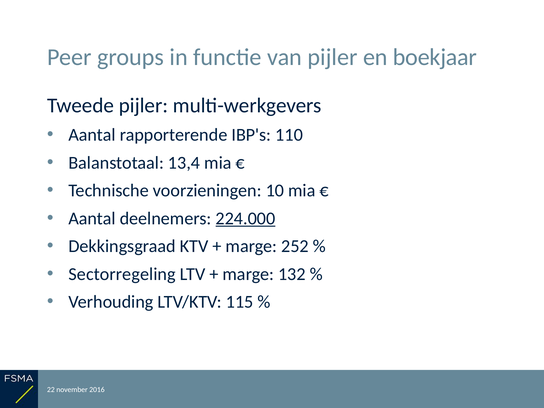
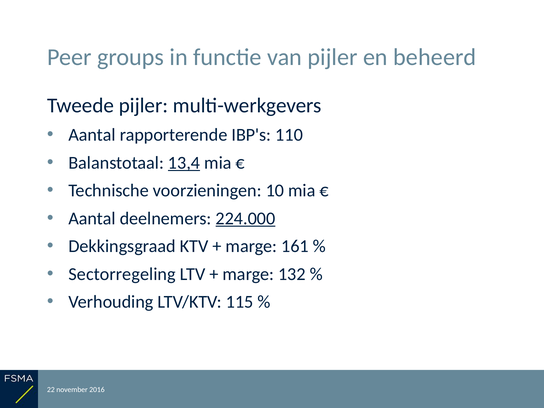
en boekjaar: boekjaar -> beheerd
13,4 underline: none -> present
252: 252 -> 161
